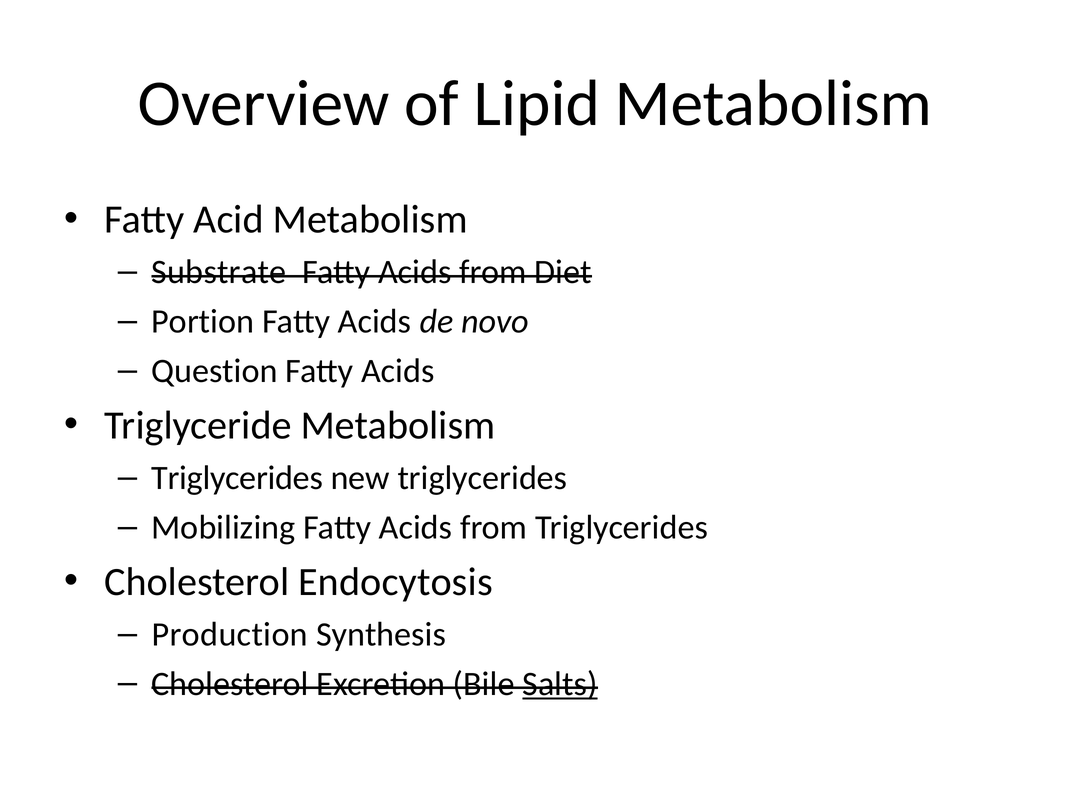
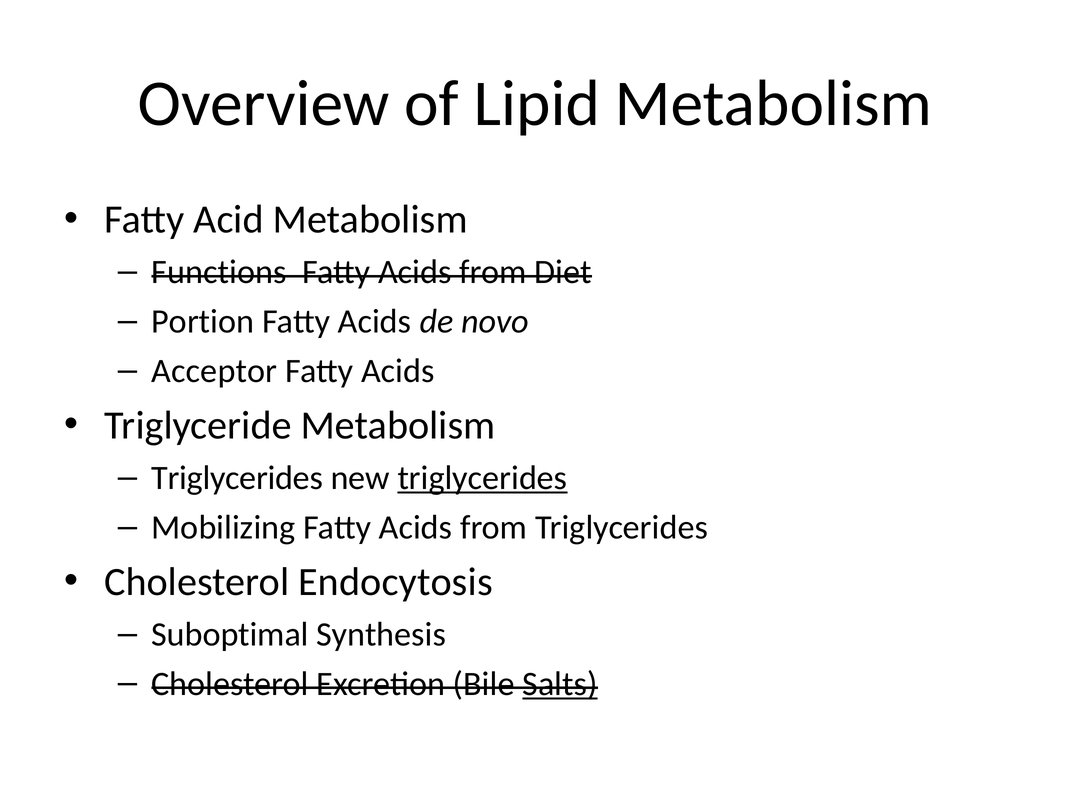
Substrate: Substrate -> Functions
Question: Question -> Acceptor
triglycerides at (482, 478) underline: none -> present
Production: Production -> Suboptimal
